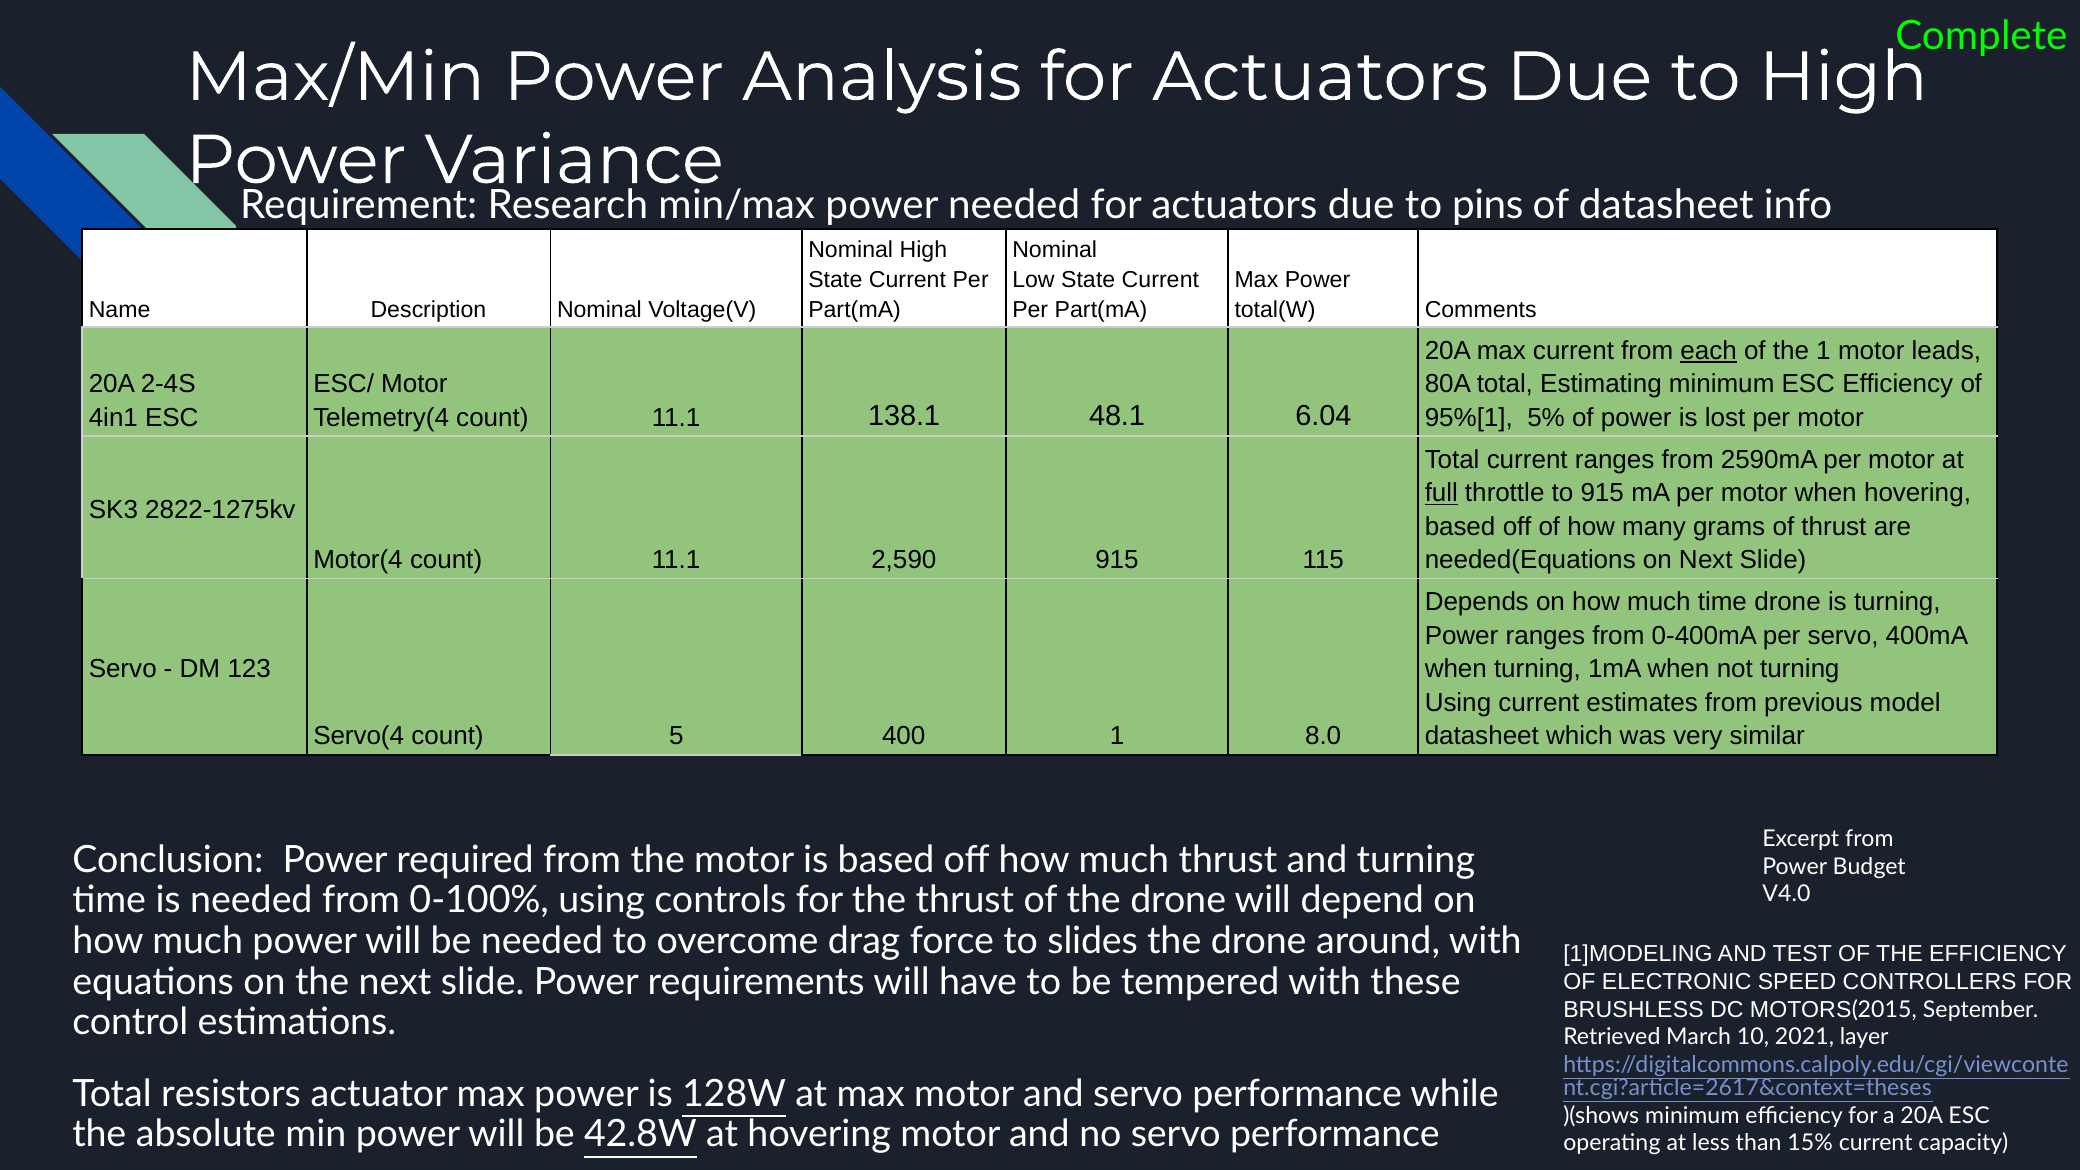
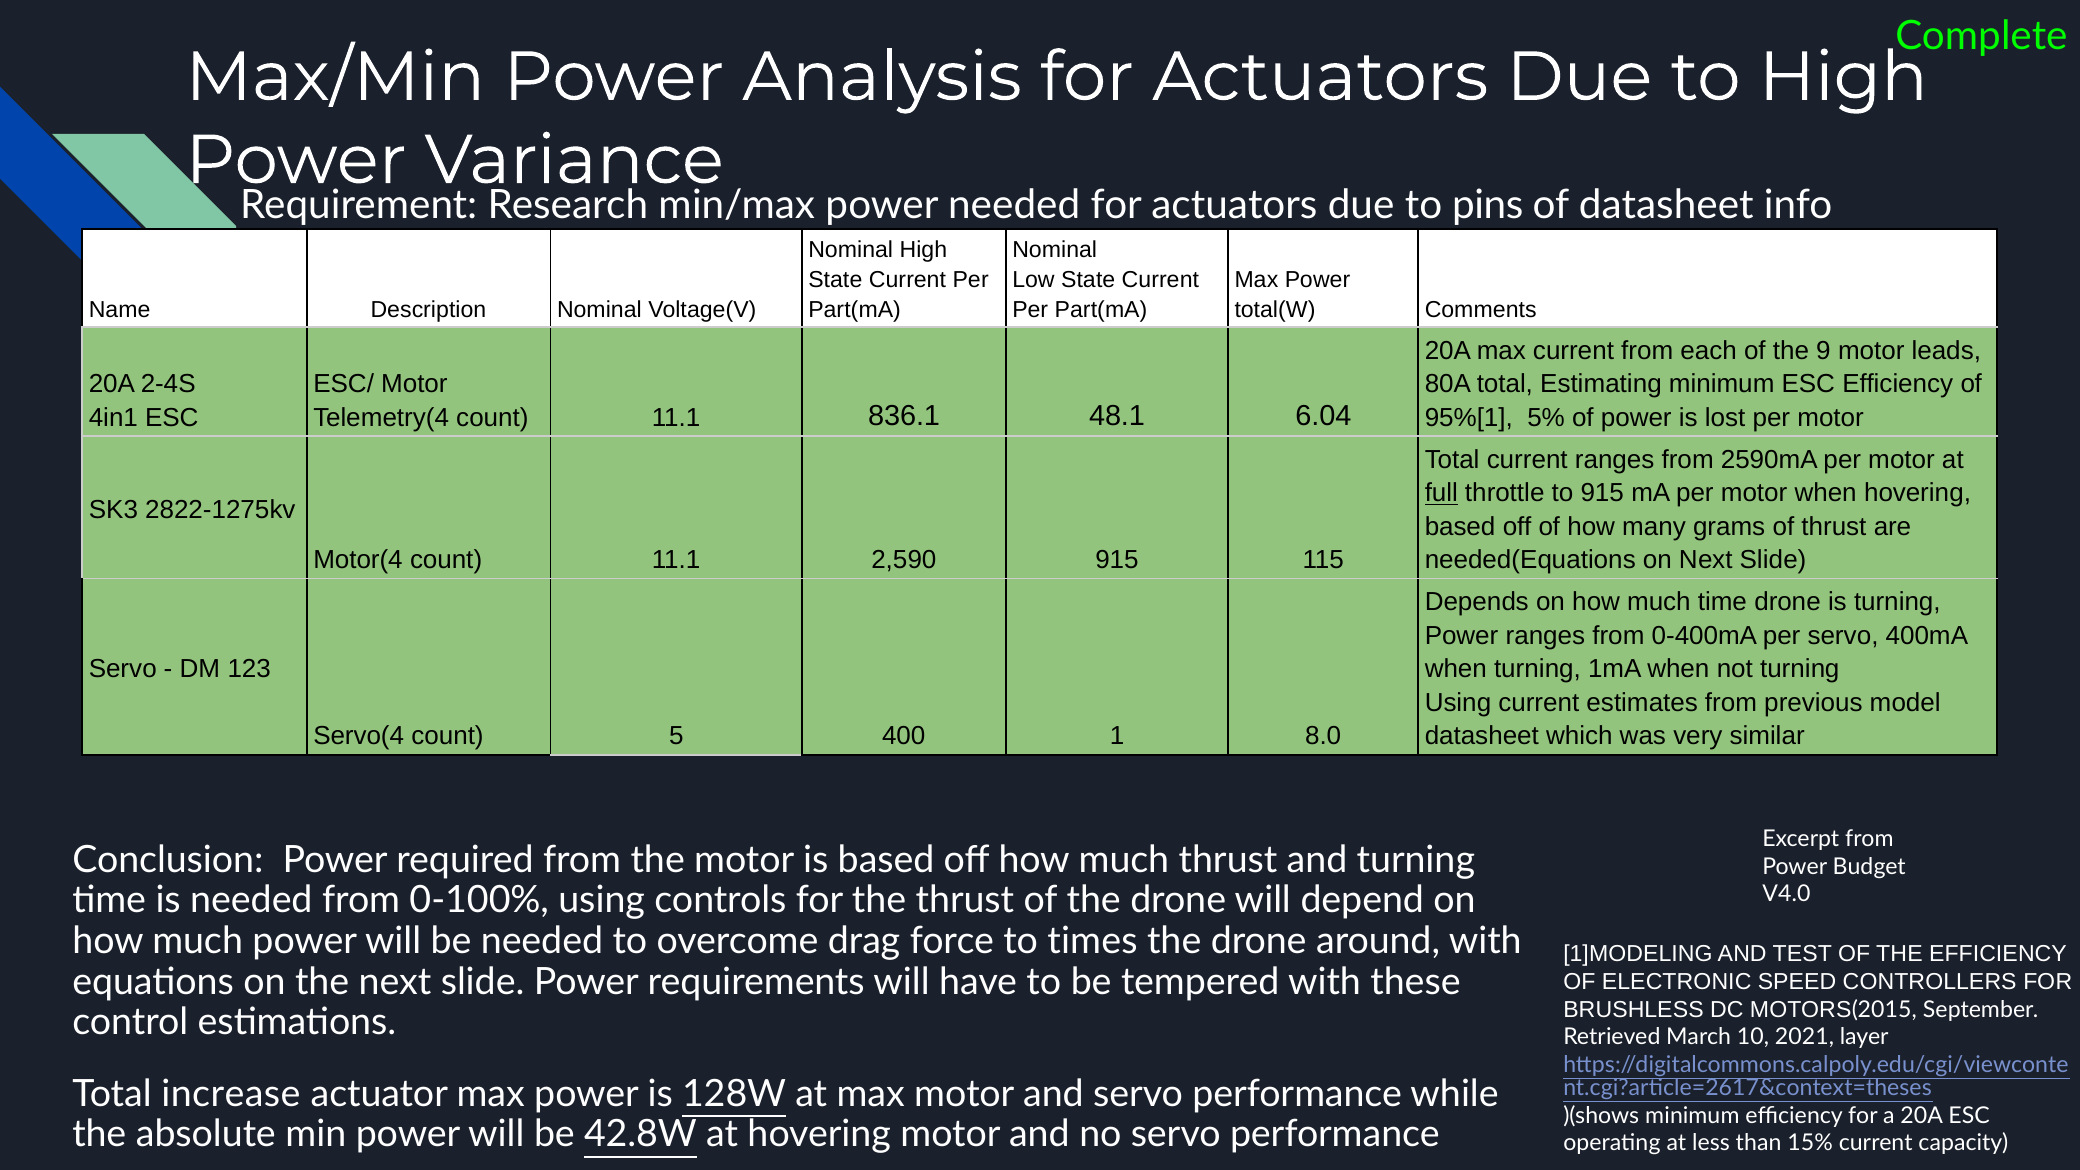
each underline: present -> none
the 1: 1 -> 9
138.1: 138.1 -> 836.1
slides: slides -> times
resistors: resistors -> increase
